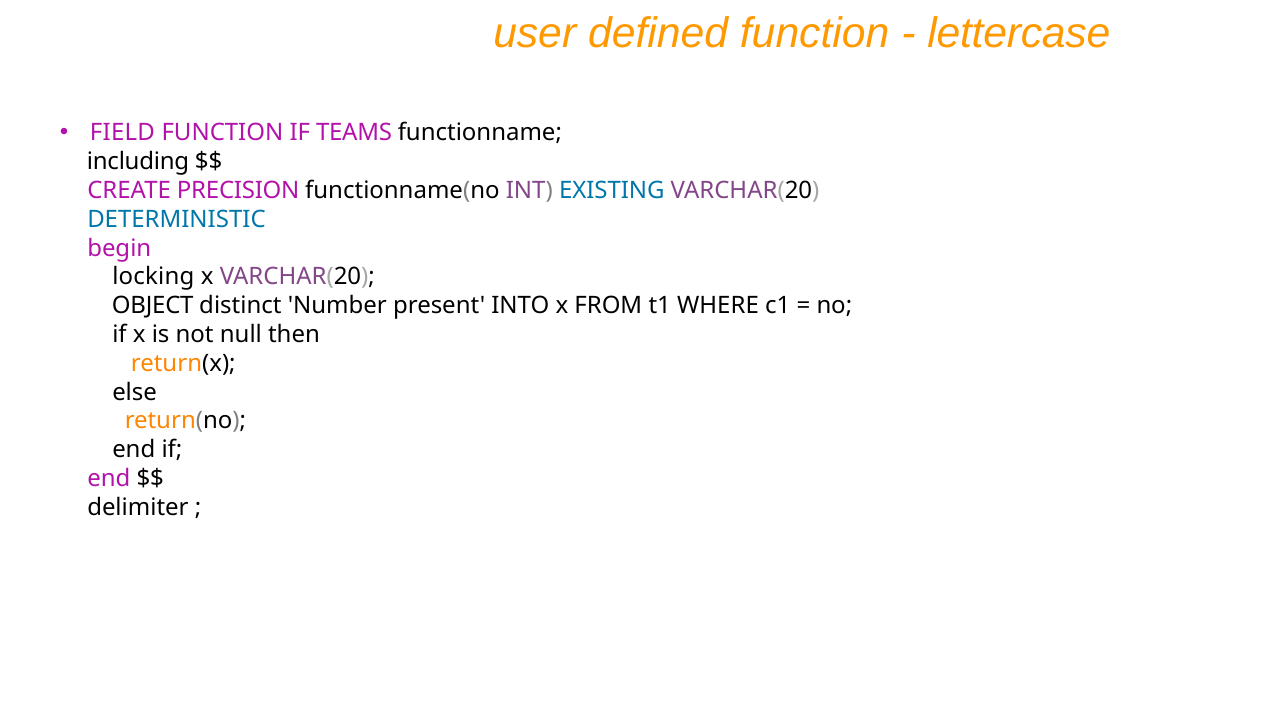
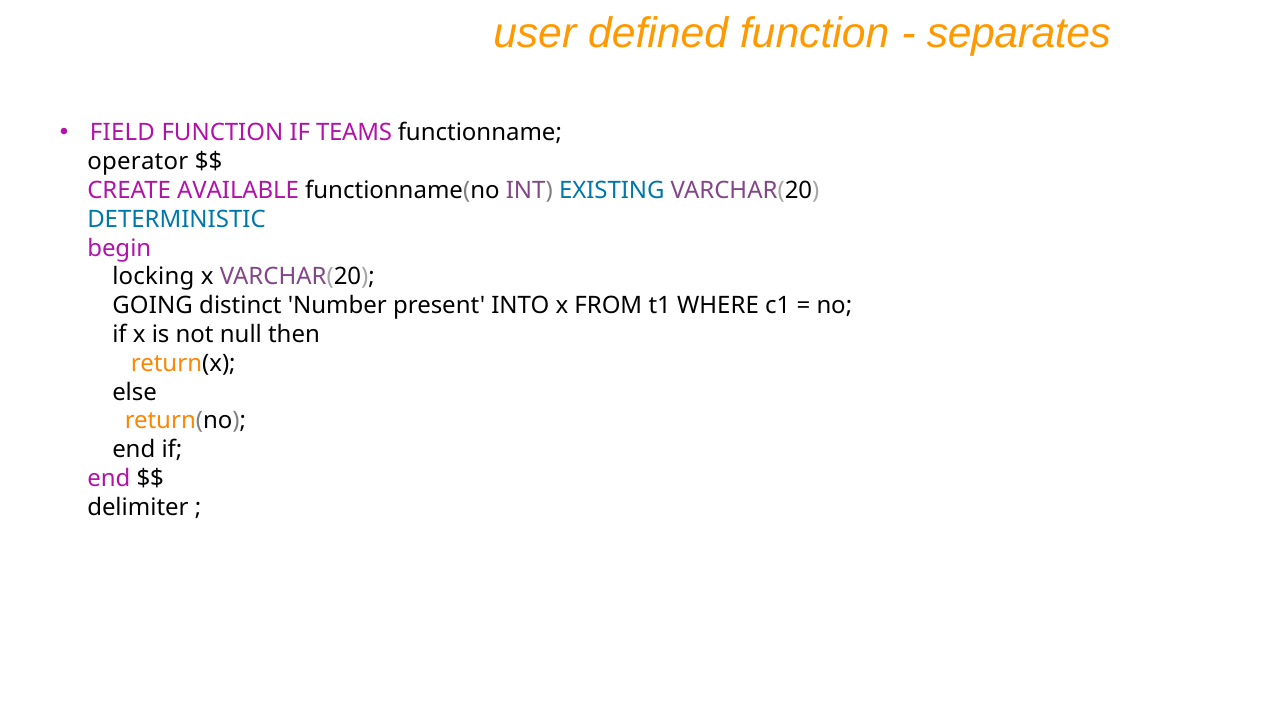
lettercase: lettercase -> separates
including: including -> operator
PRECISION: PRECISION -> AVAILABLE
OBJECT: OBJECT -> GOING
